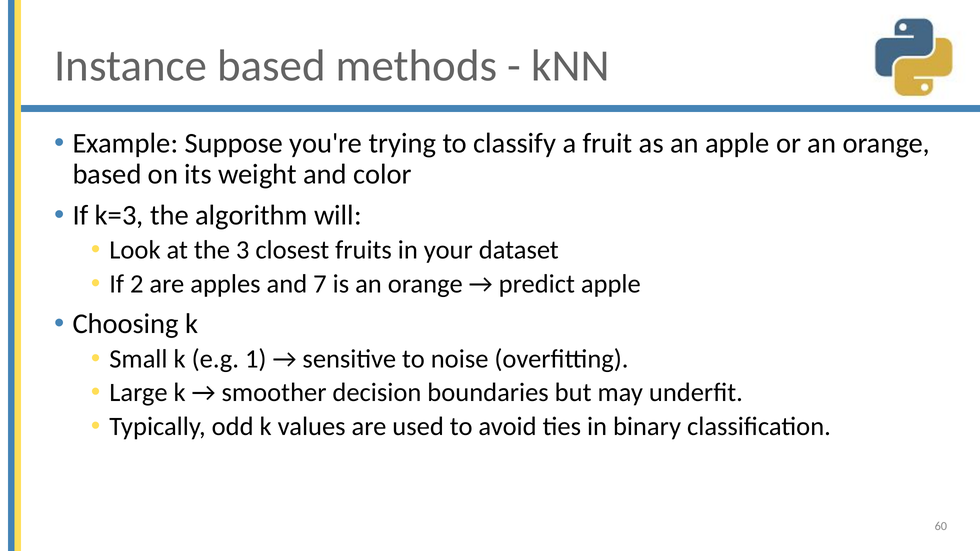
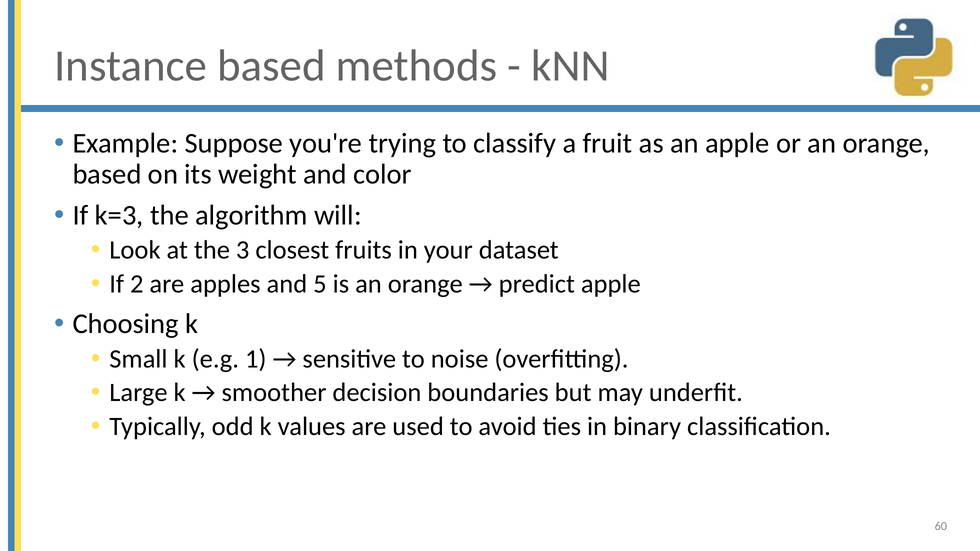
7: 7 -> 5
